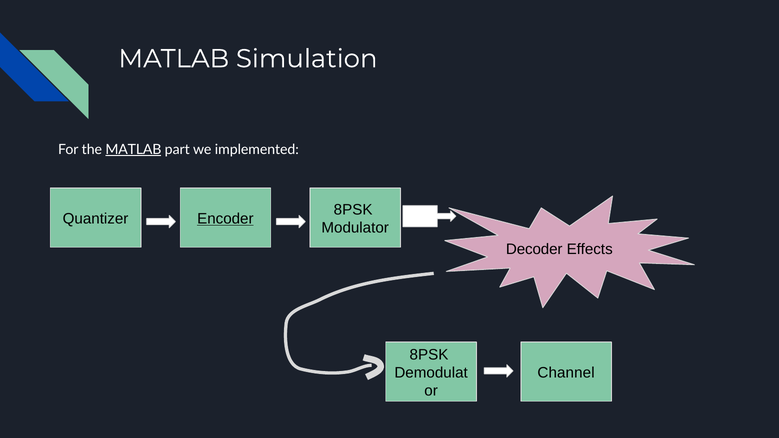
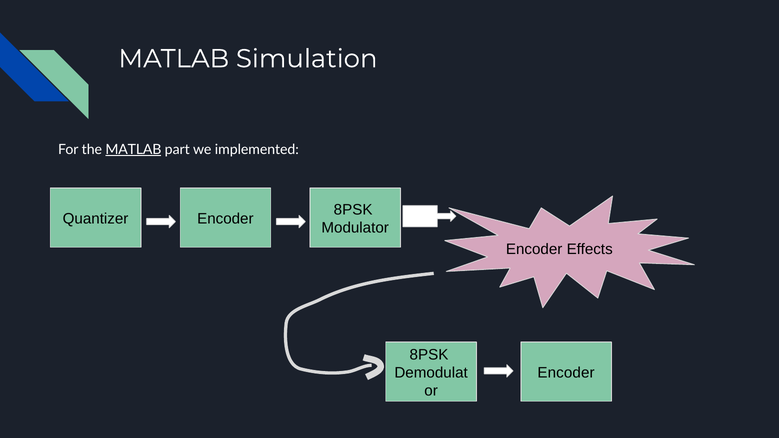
Encoder at (225, 219) underline: present -> none
Decoder at (534, 250): Decoder -> Encoder
Channel at (566, 373): Channel -> Encoder
